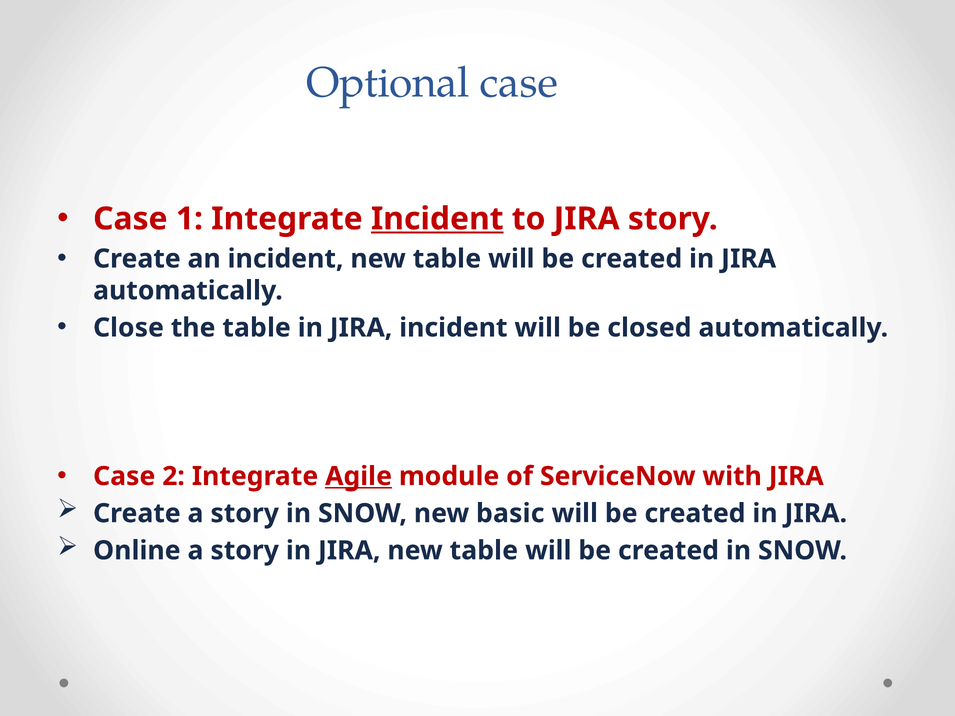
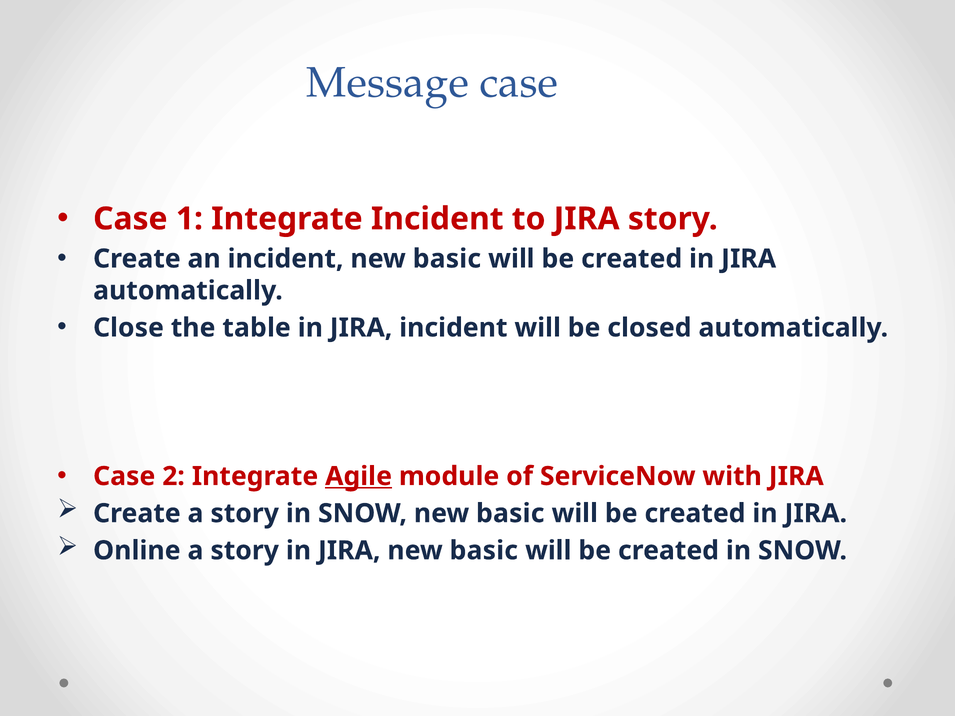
Optional: Optional -> Message
Incident at (437, 219) underline: present -> none
incident new table: table -> basic
JIRA new table: table -> basic
